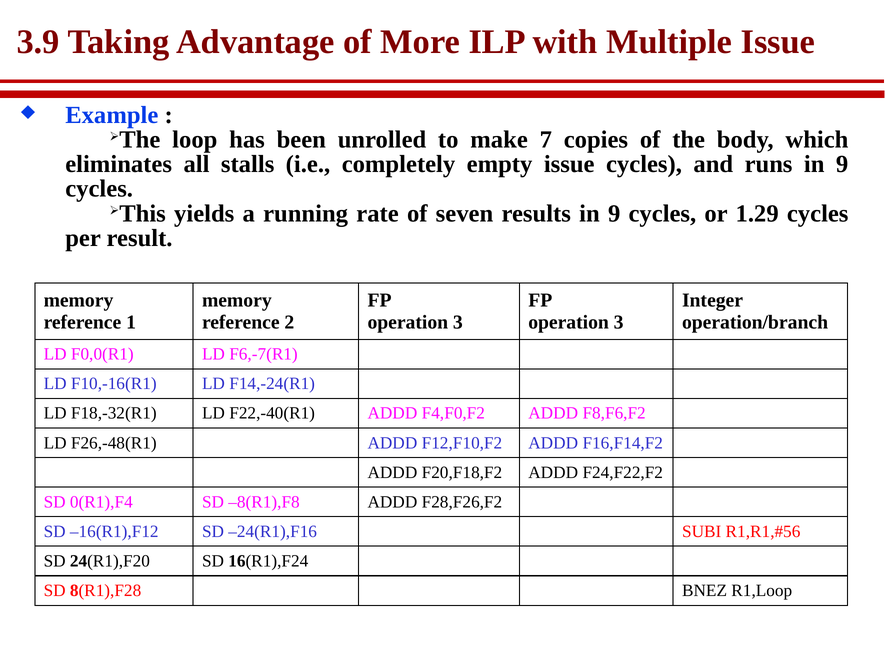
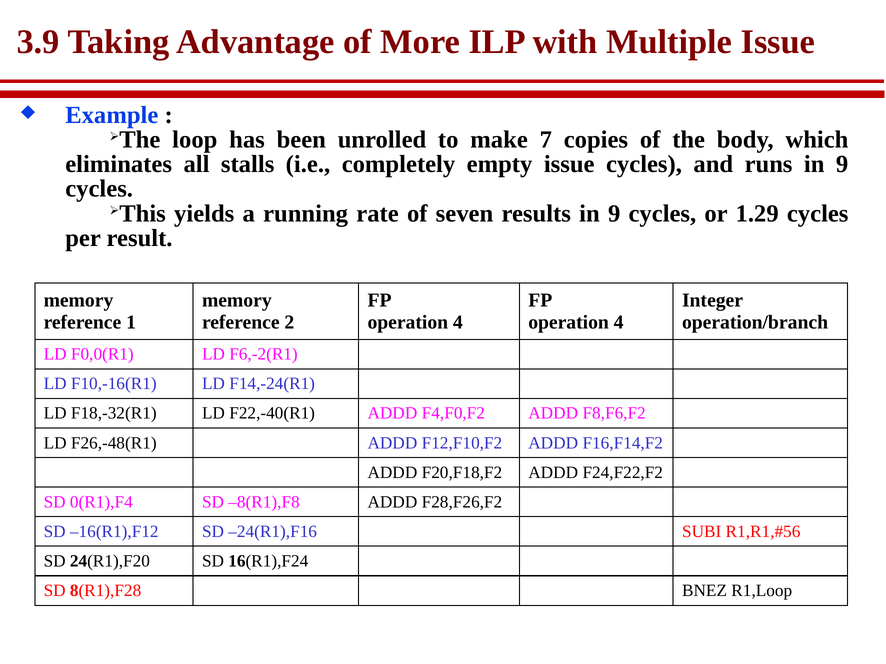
3 at (458, 323): 3 -> 4
3 at (619, 323): 3 -> 4
F6,-7(R1: F6,-7(R1 -> F6,-2(R1
